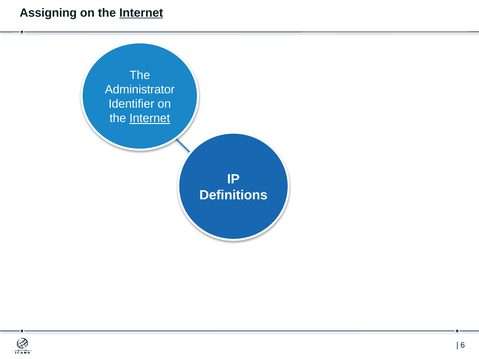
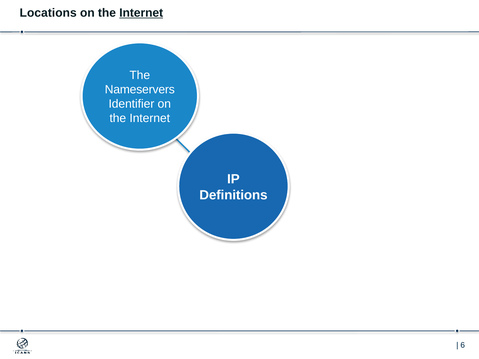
Assigning: Assigning -> Locations
Administrator: Administrator -> Nameservers
Internet at (150, 118) underline: present -> none
